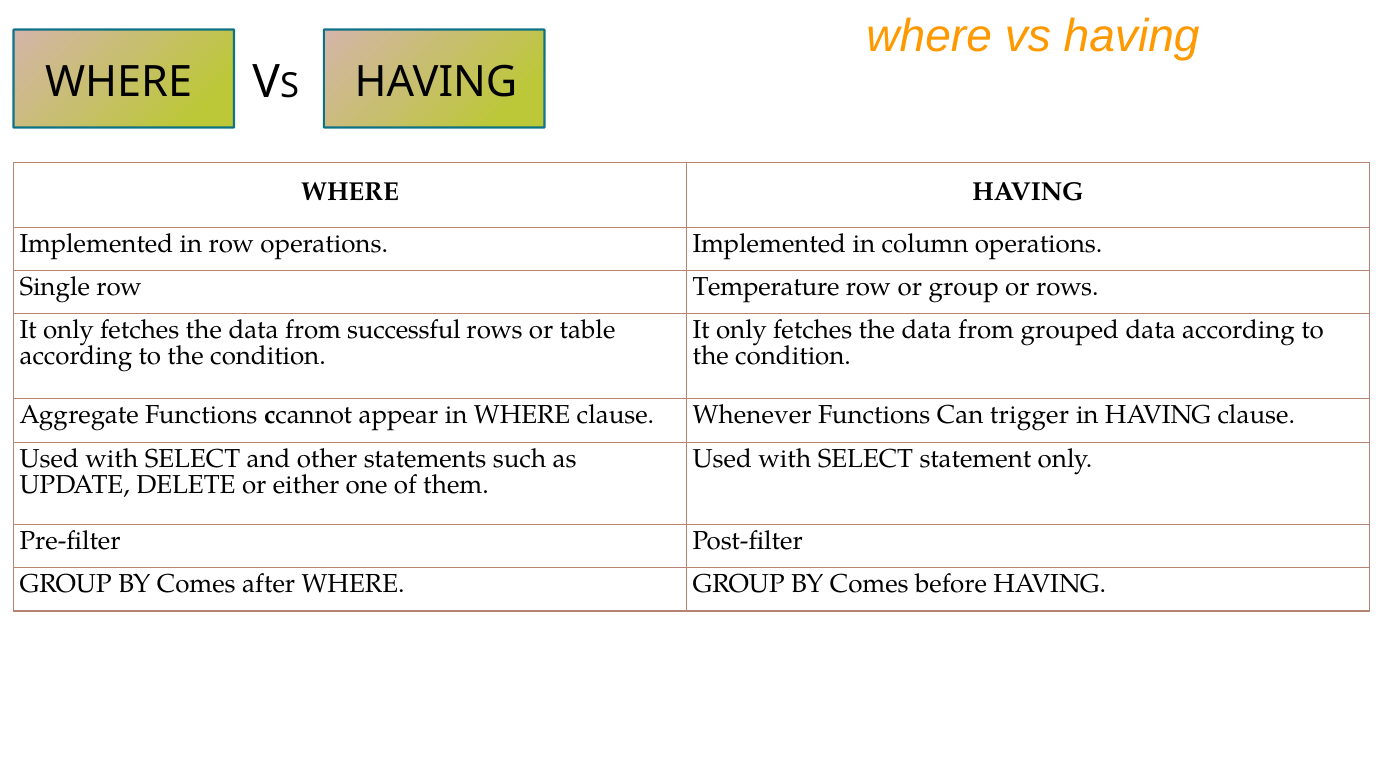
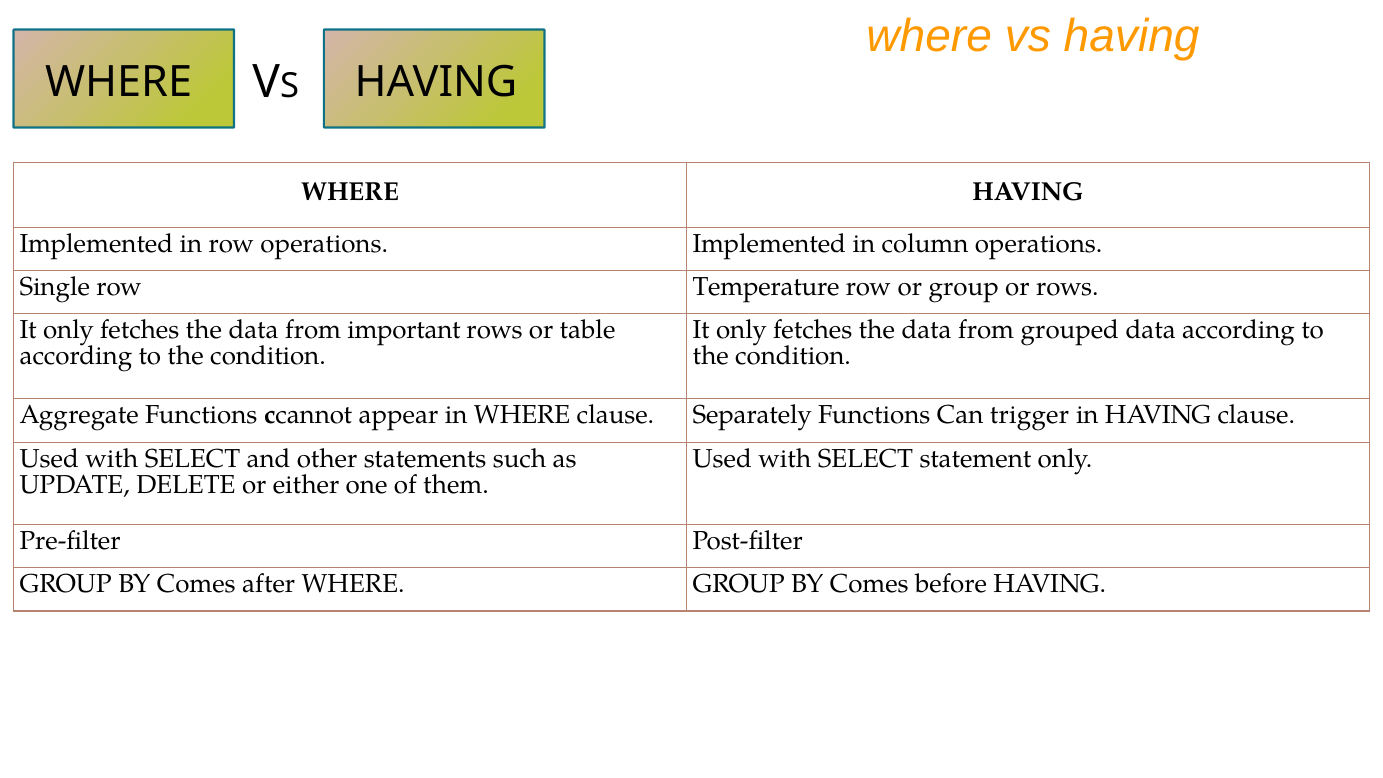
successful: successful -> important
Whenever: Whenever -> Separately
